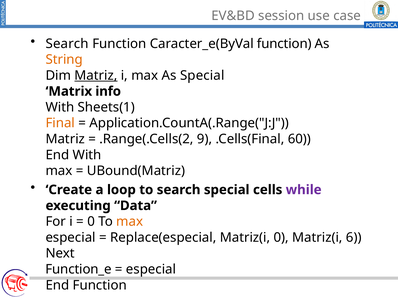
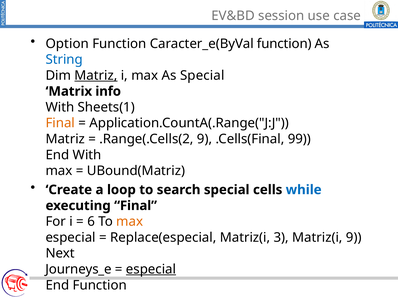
Search at (67, 44): Search -> Option
String colour: orange -> blue
60: 60 -> 99
while colour: purple -> blue
executing Data: Data -> Final
0 at (91, 222): 0 -> 6
Matriz(i 0: 0 -> 3
Matriz(i 6: 6 -> 9
Function_e: Function_e -> Journeys_e
especial at (151, 270) underline: none -> present
